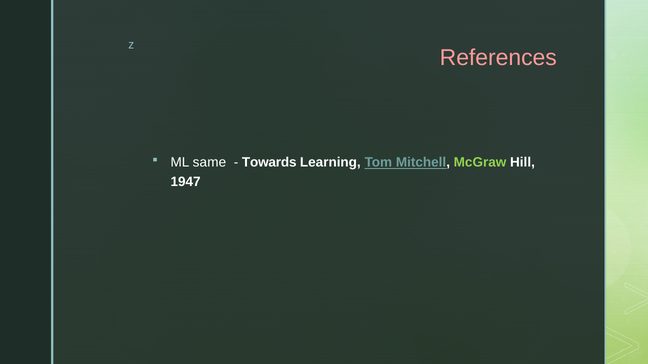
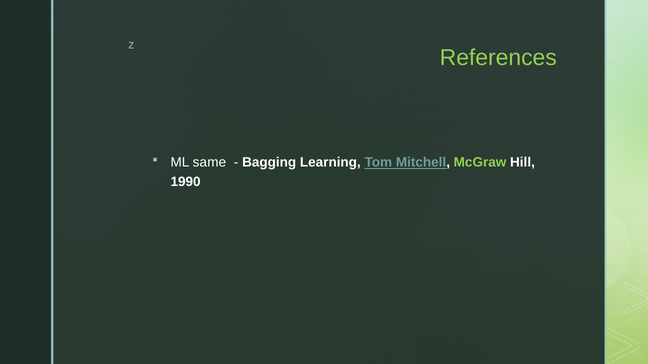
References colour: pink -> light green
Towards: Towards -> Bagging
1947: 1947 -> 1990
